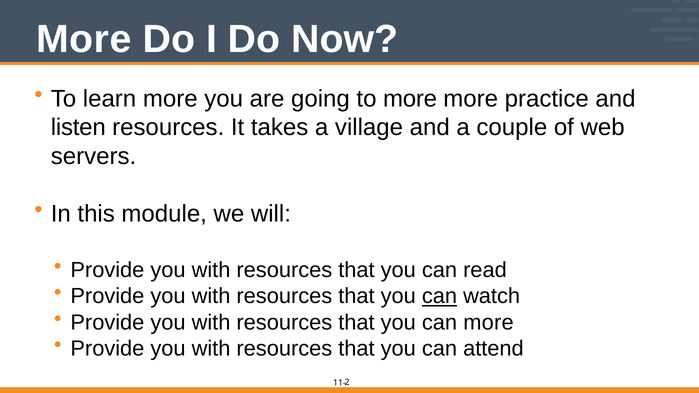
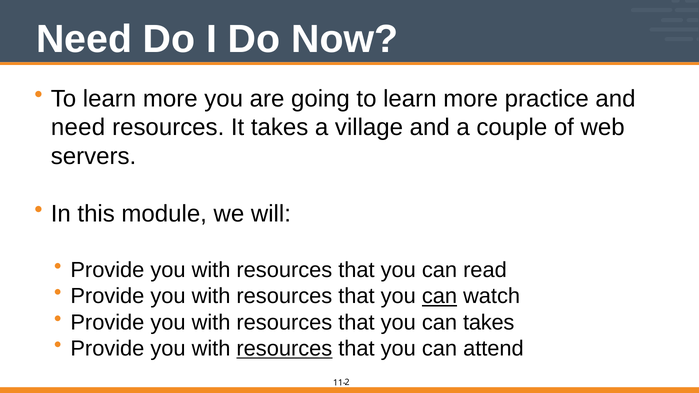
More at (84, 39): More -> Need
going to more: more -> learn
listen at (78, 128): listen -> need
can more: more -> takes
resources at (284, 349) underline: none -> present
